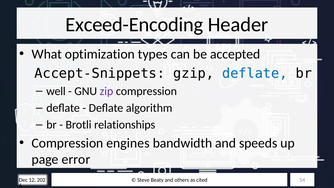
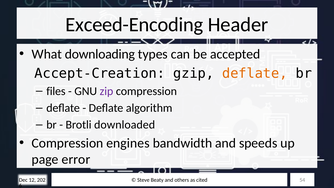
optimization: optimization -> downloading
Accept-Snippets: Accept-Snippets -> Accept-Creation
deflate at (255, 73) colour: blue -> orange
well: well -> files
relationships: relationships -> downloaded
